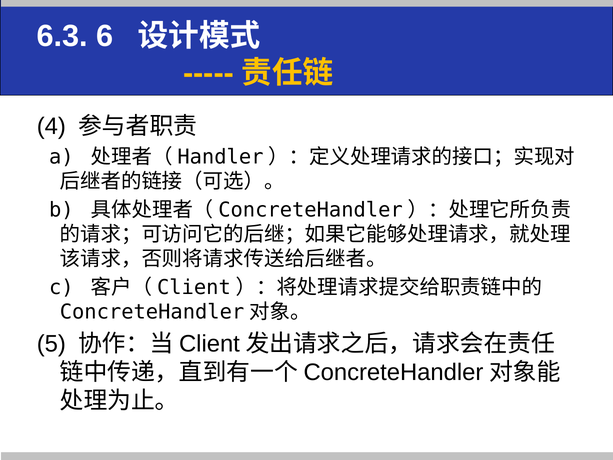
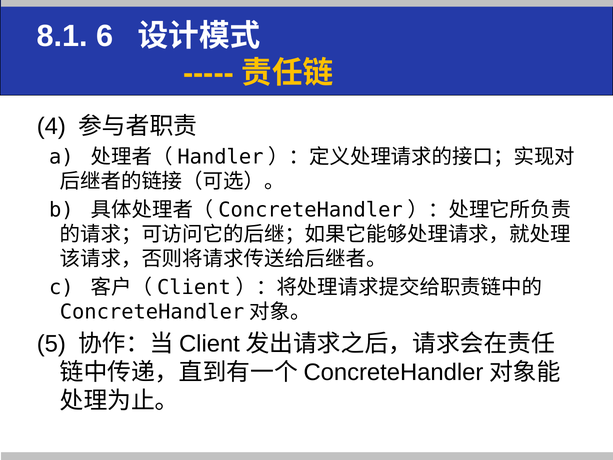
6.3: 6.3 -> 8.1
